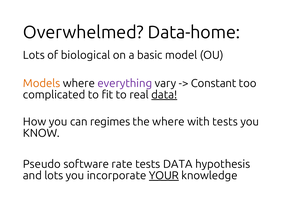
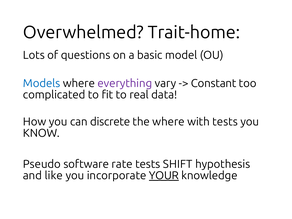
Data-home: Data-home -> Trait-home
biological: biological -> questions
Models colour: orange -> blue
data at (164, 95) underline: present -> none
regimes: regimes -> discrete
tests DATA: DATA -> SHIFT
and lots: lots -> like
